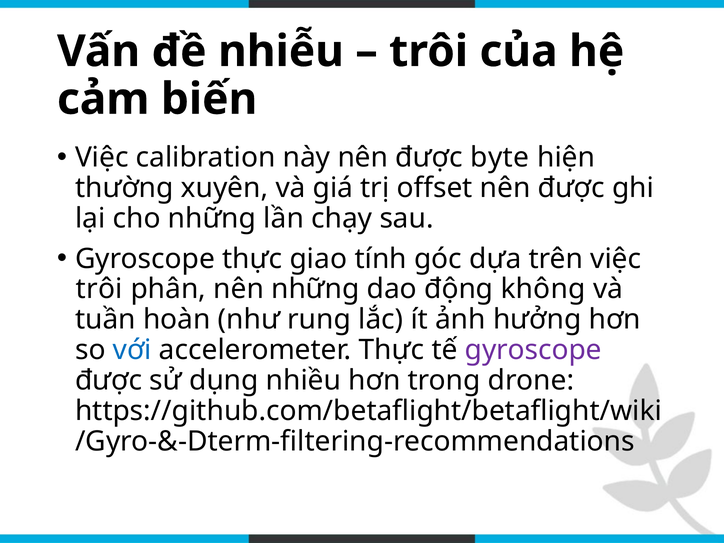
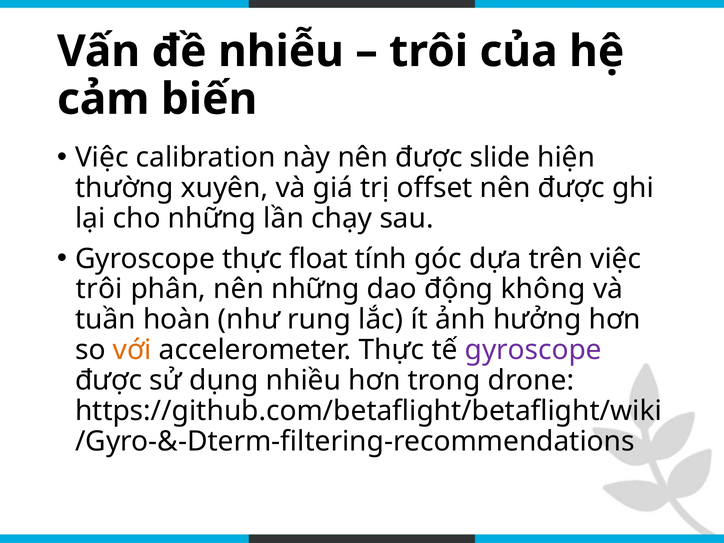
byte: byte -> slide
giao: giao -> float
với colour: blue -> orange
